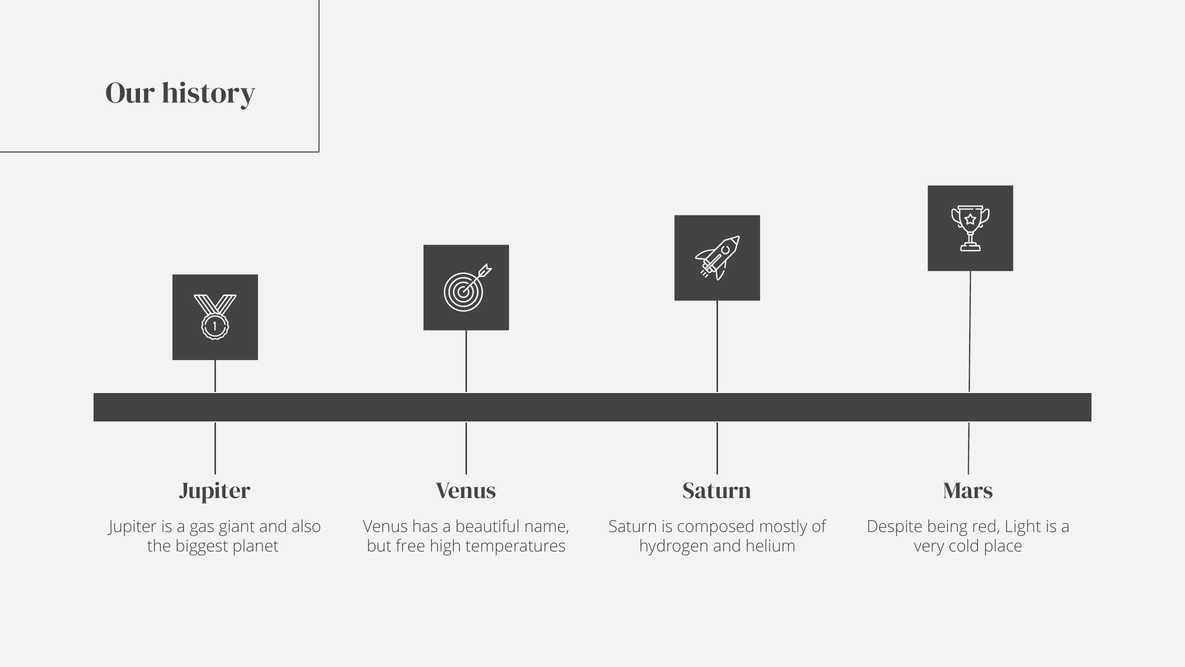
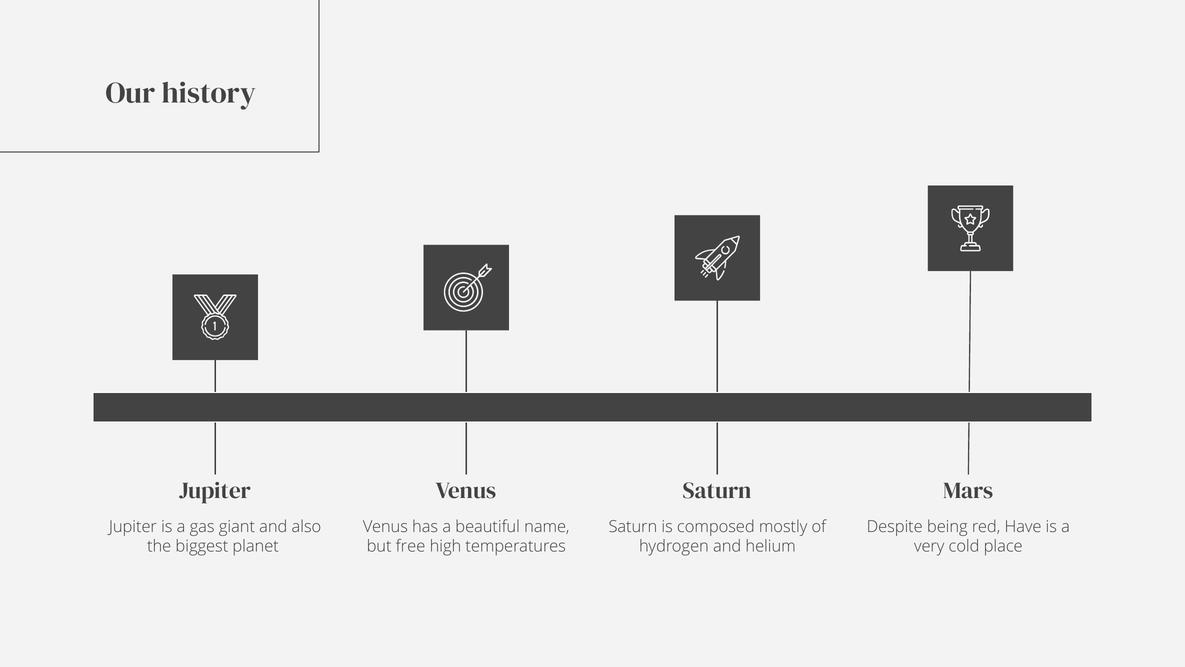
Light: Light -> Have
